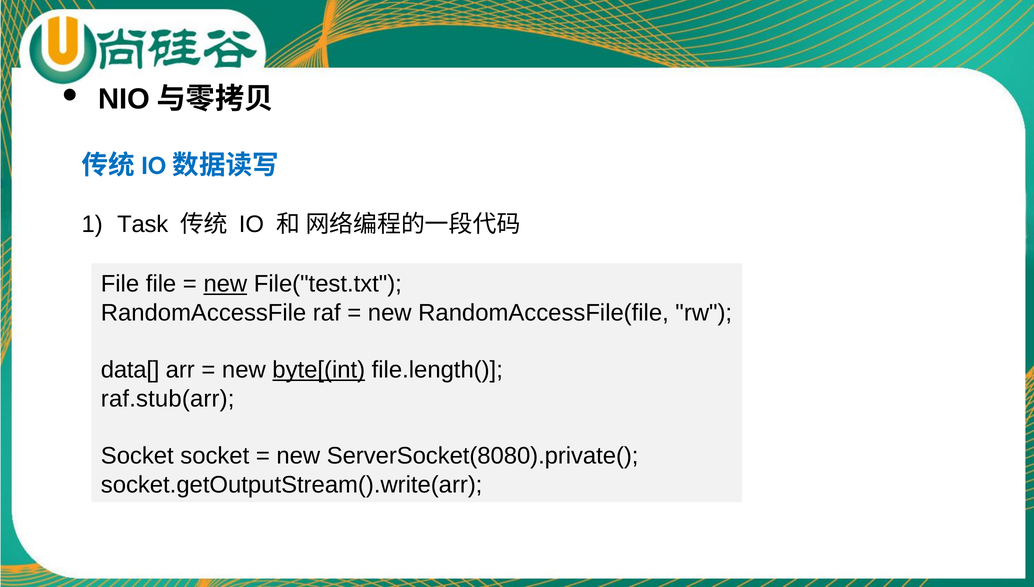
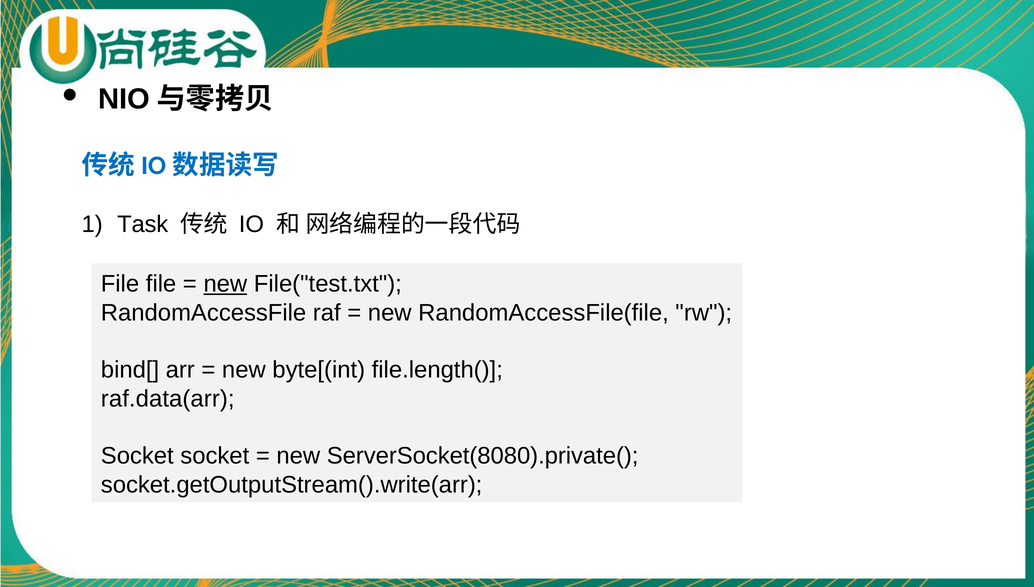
data[: data[ -> bind[
byte[(int underline: present -> none
raf.stub(arr: raf.stub(arr -> raf.data(arr
